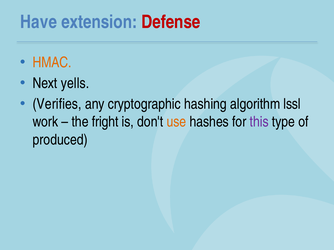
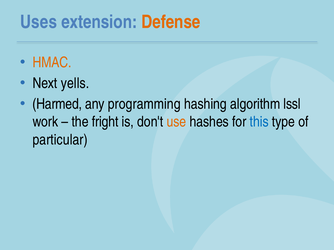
Have: Have -> Uses
Defense colour: red -> orange
Verifies: Verifies -> Harmed
cryptographic: cryptographic -> programming
this colour: purple -> blue
produced: produced -> particular
